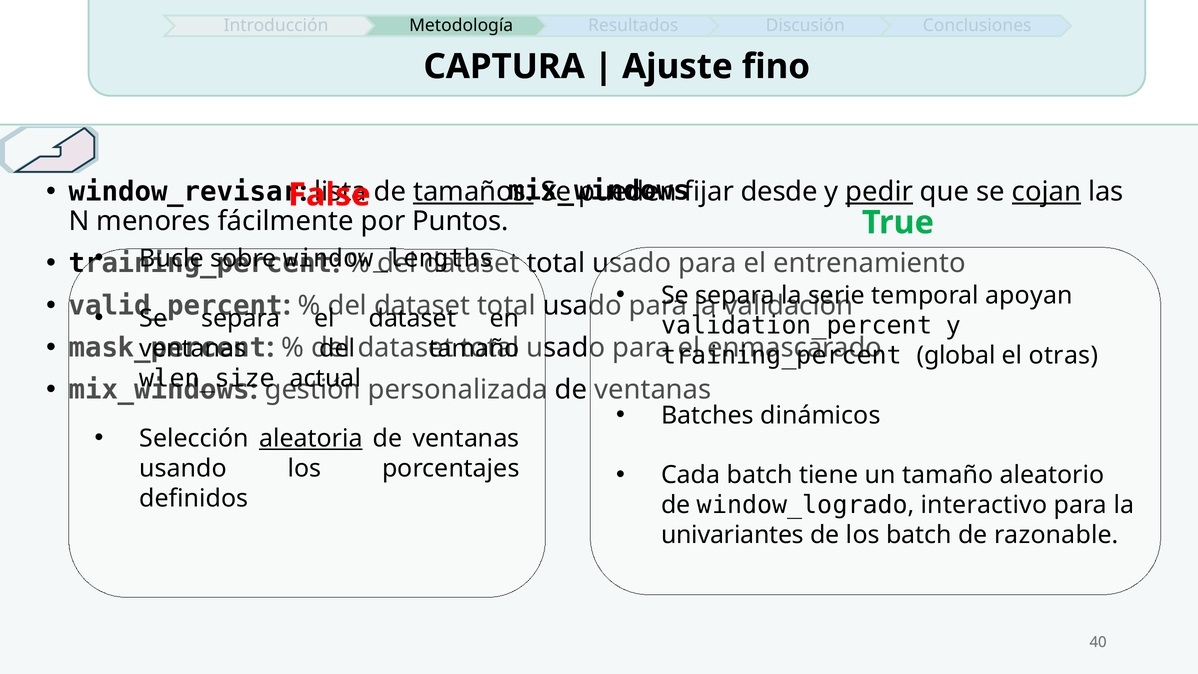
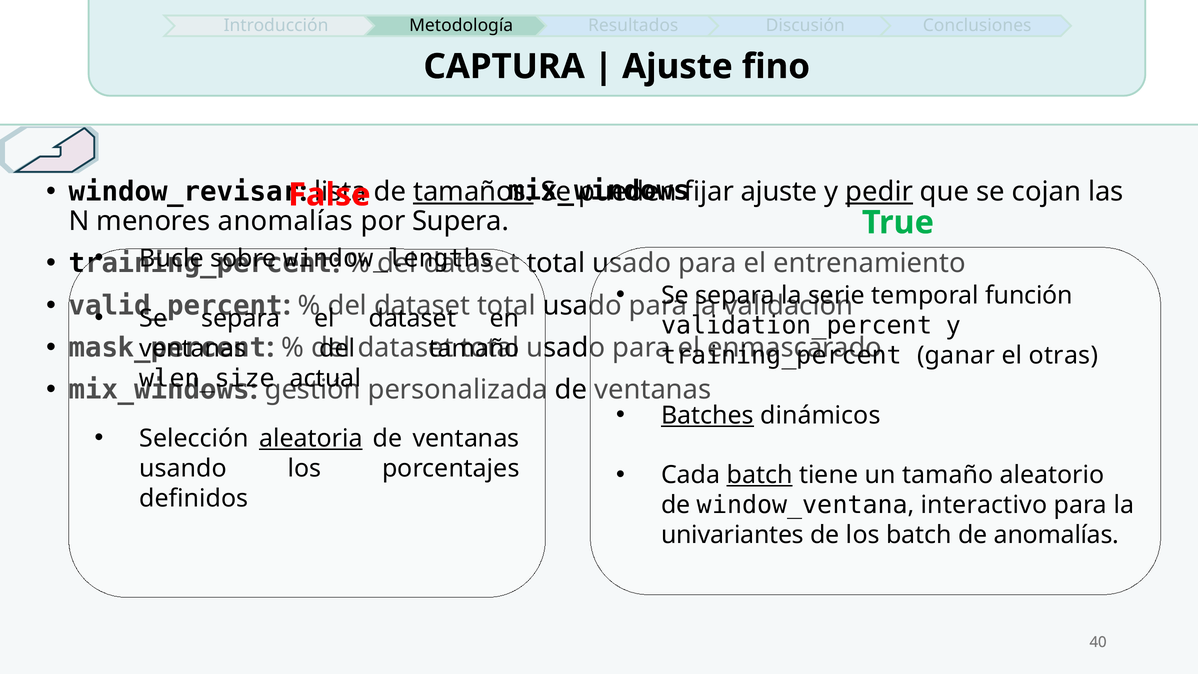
fijar desde: desde -> ajuste
cojan underline: present -> none
menores fácilmente: fácilmente -> anomalías
Puntos: Puntos -> Supera
apoyan: apoyan -> función
global: global -> ganar
Batches underline: none -> present
batch at (760, 475) underline: none -> present
window_logrado: window_logrado -> window_ventana
de razonable: razonable -> anomalías
